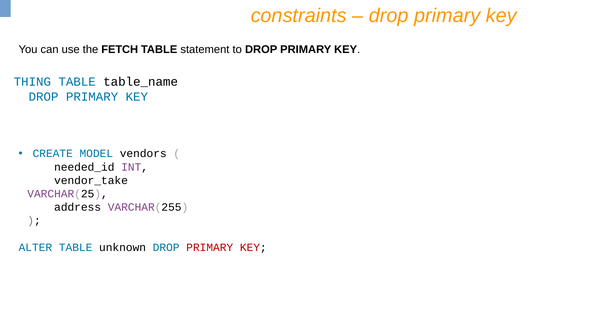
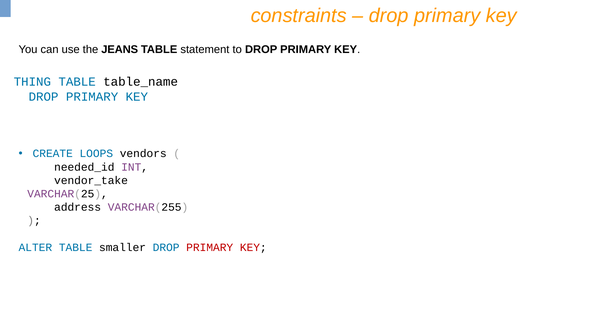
FETCH: FETCH -> JEANS
MODEL: MODEL -> LOOPS
unknown: unknown -> smaller
